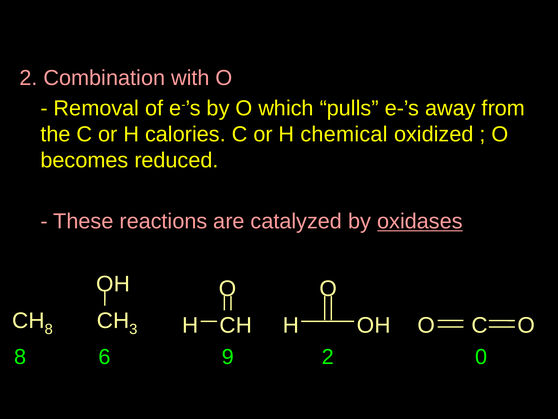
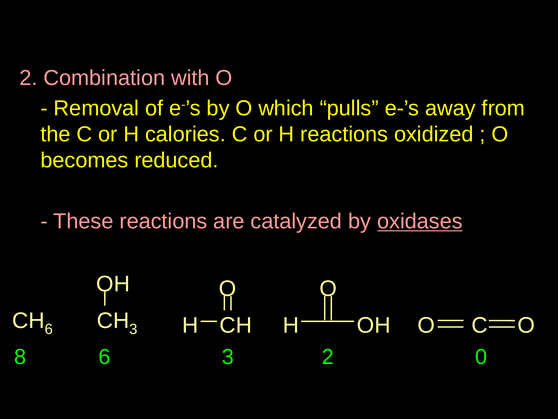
H chemical: chemical -> reactions
8 at (49, 329): 8 -> 6
6 9: 9 -> 3
